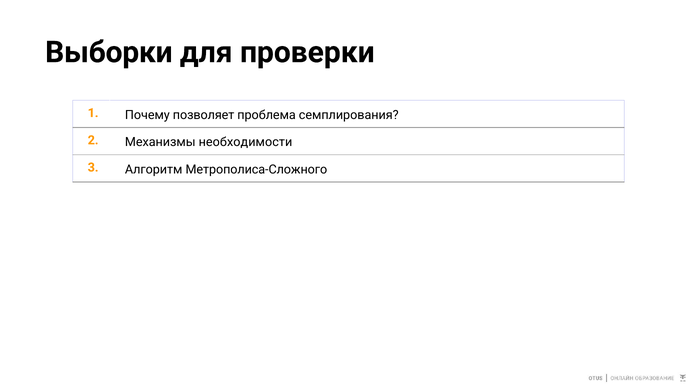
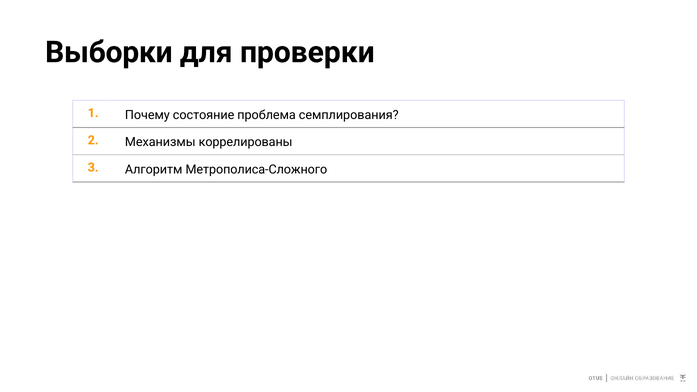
позволяет: позволяет -> состояние
необходимости: необходимости -> коррелированы
